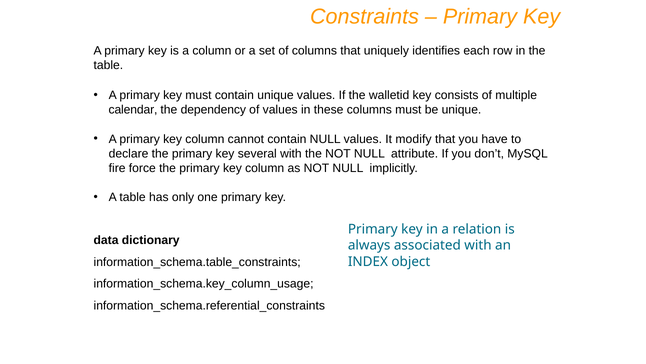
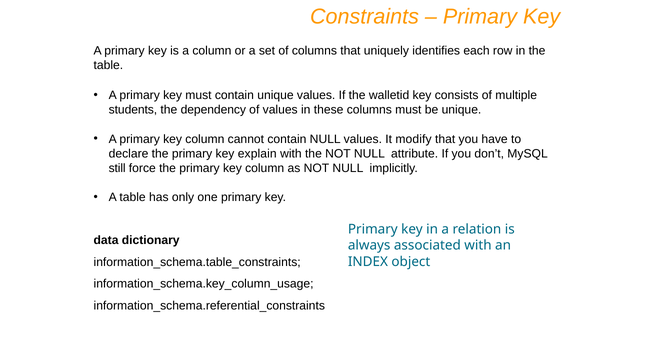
calendar: calendar -> students
several: several -> explain
fire: fire -> still
